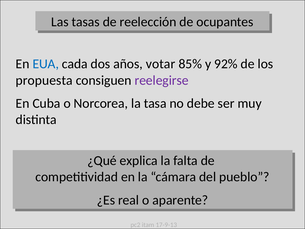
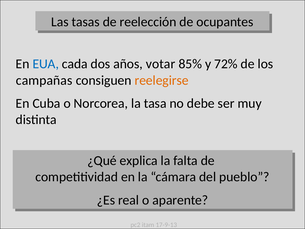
92%: 92% -> 72%
propuesta: propuesta -> campañas
reelegirse colour: purple -> orange
